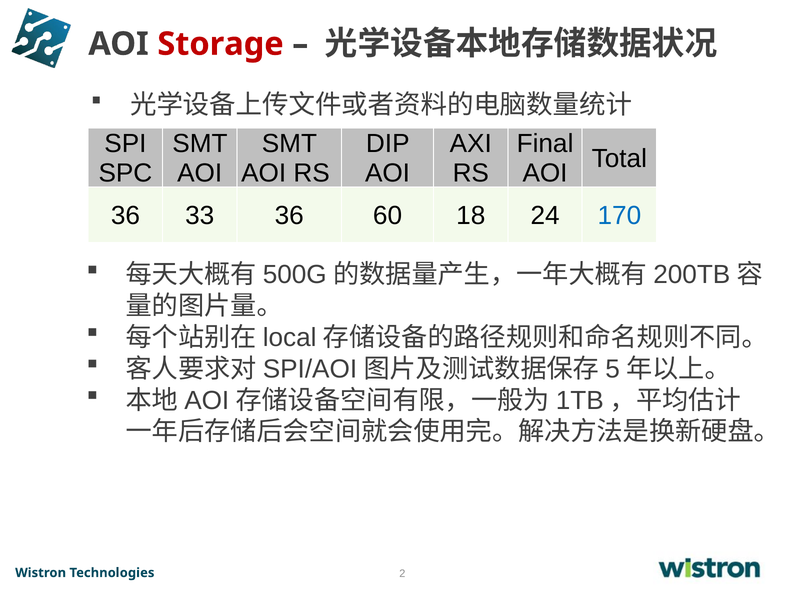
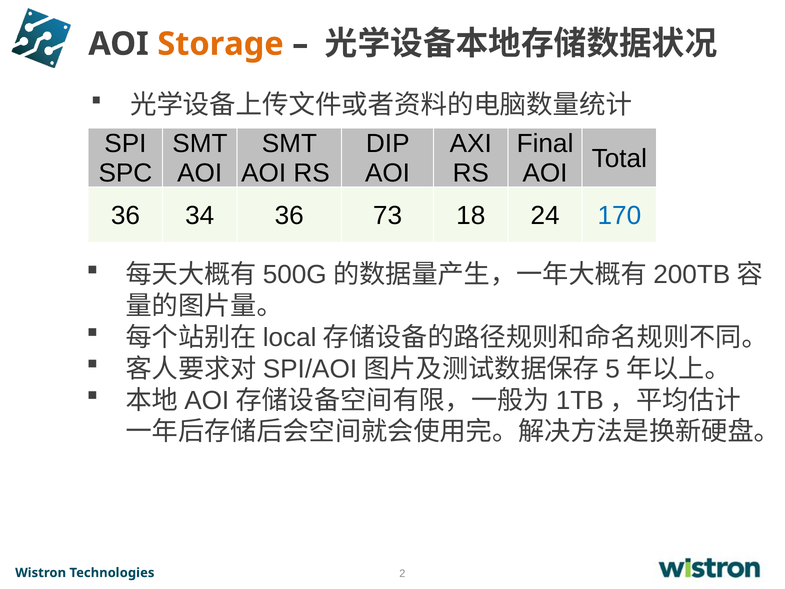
Storage colour: red -> orange
33: 33 -> 34
60: 60 -> 73
